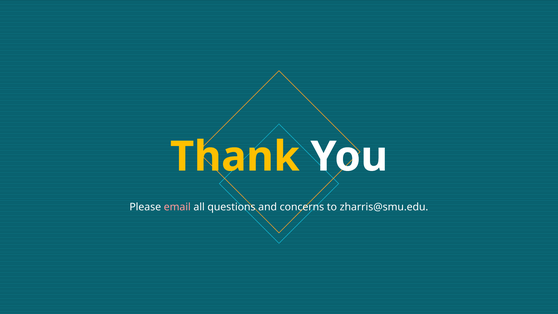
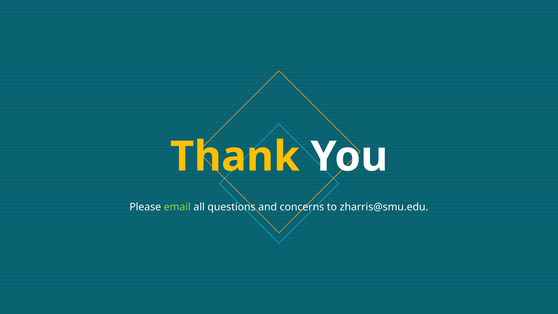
email colour: pink -> light green
